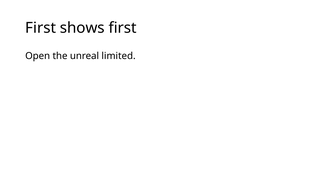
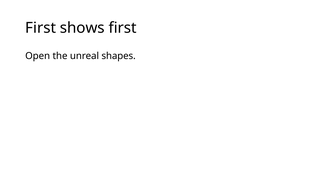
limited: limited -> shapes
